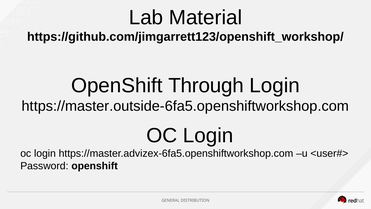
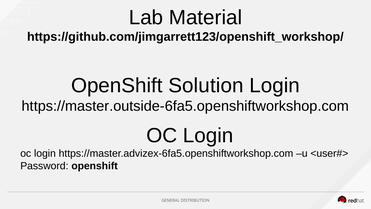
Through: Through -> Solution
